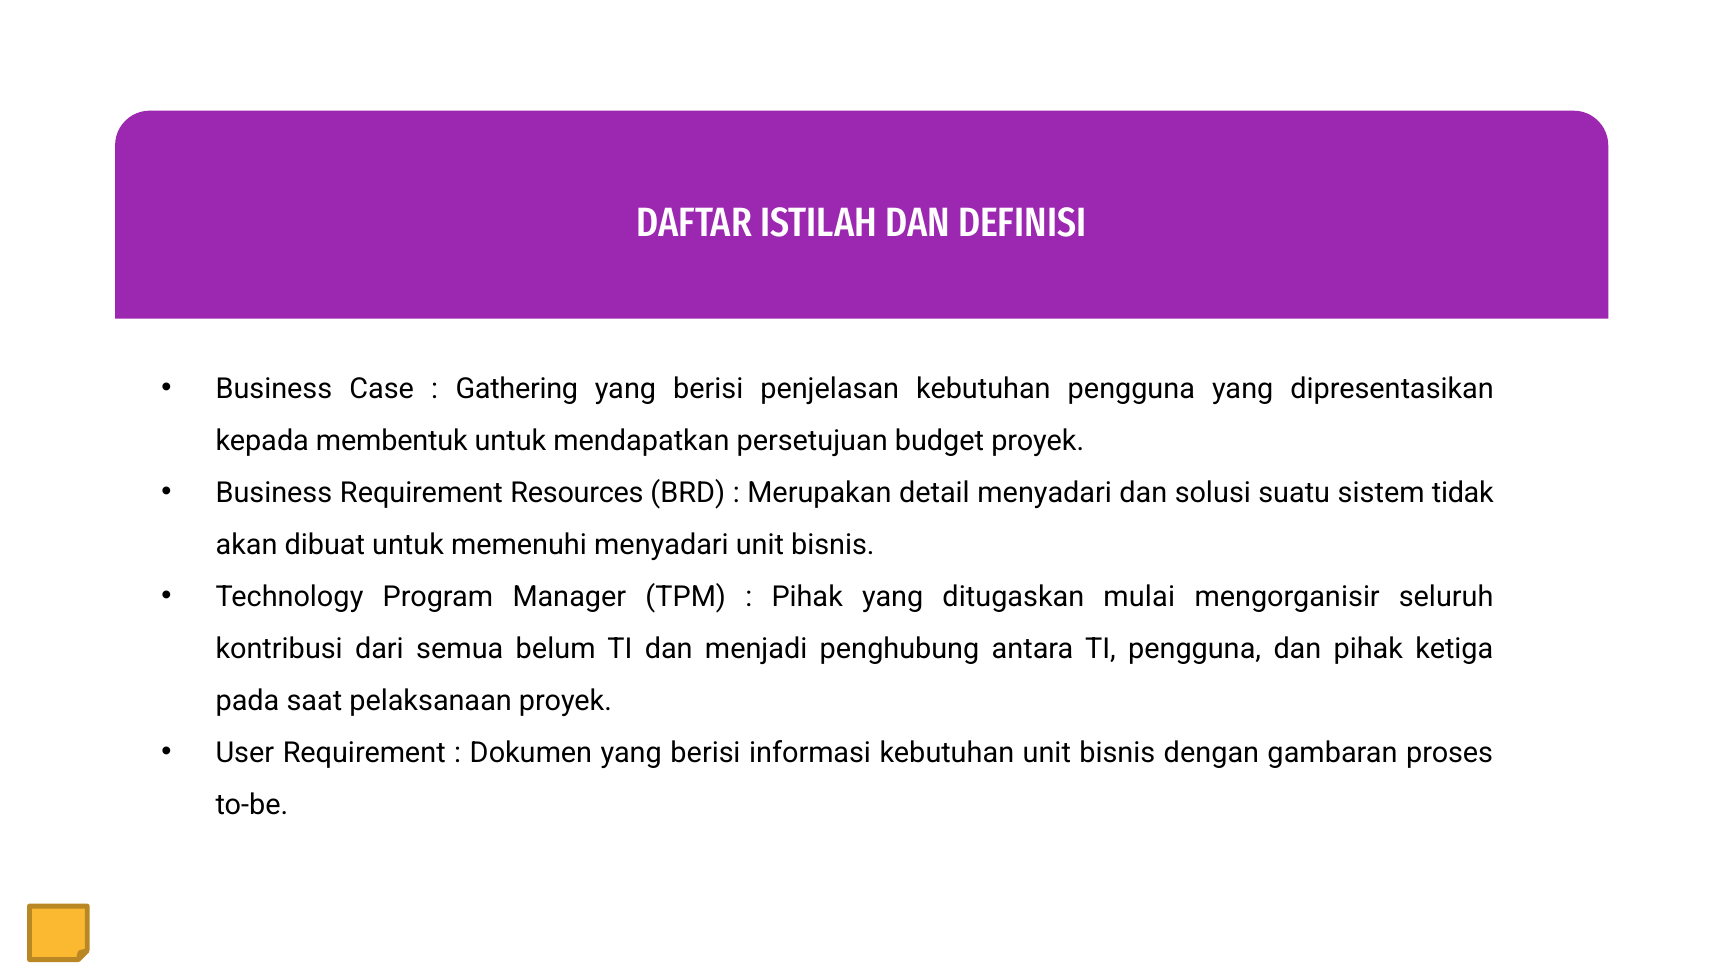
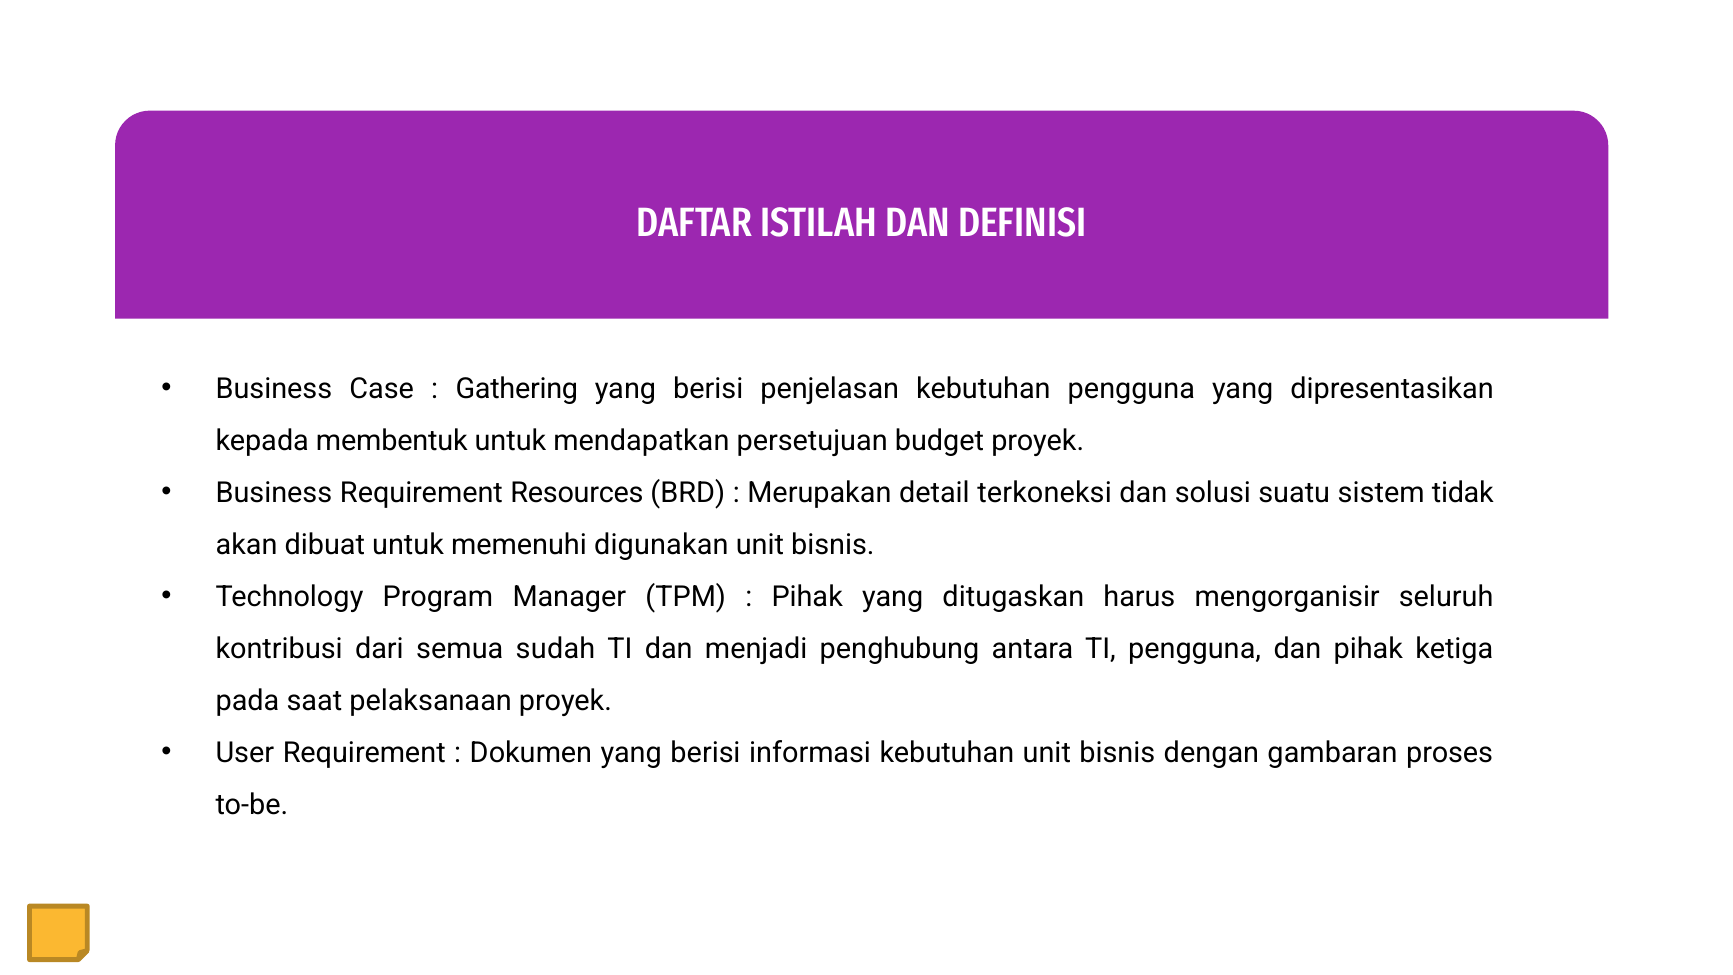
detail menyadari: menyadari -> terkoneksi
memenuhi menyadari: menyadari -> digunakan
mulai: mulai -> harus
belum: belum -> sudah
